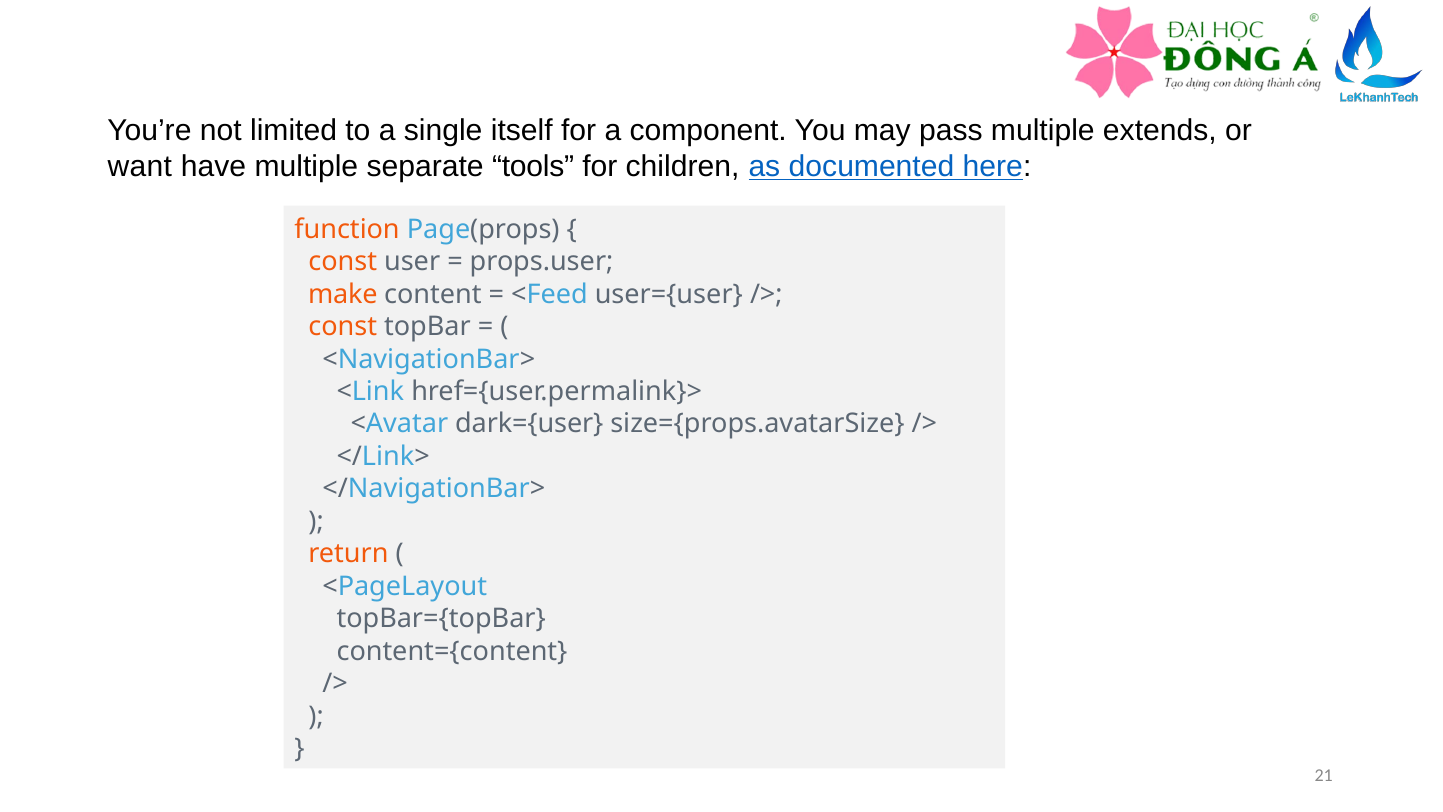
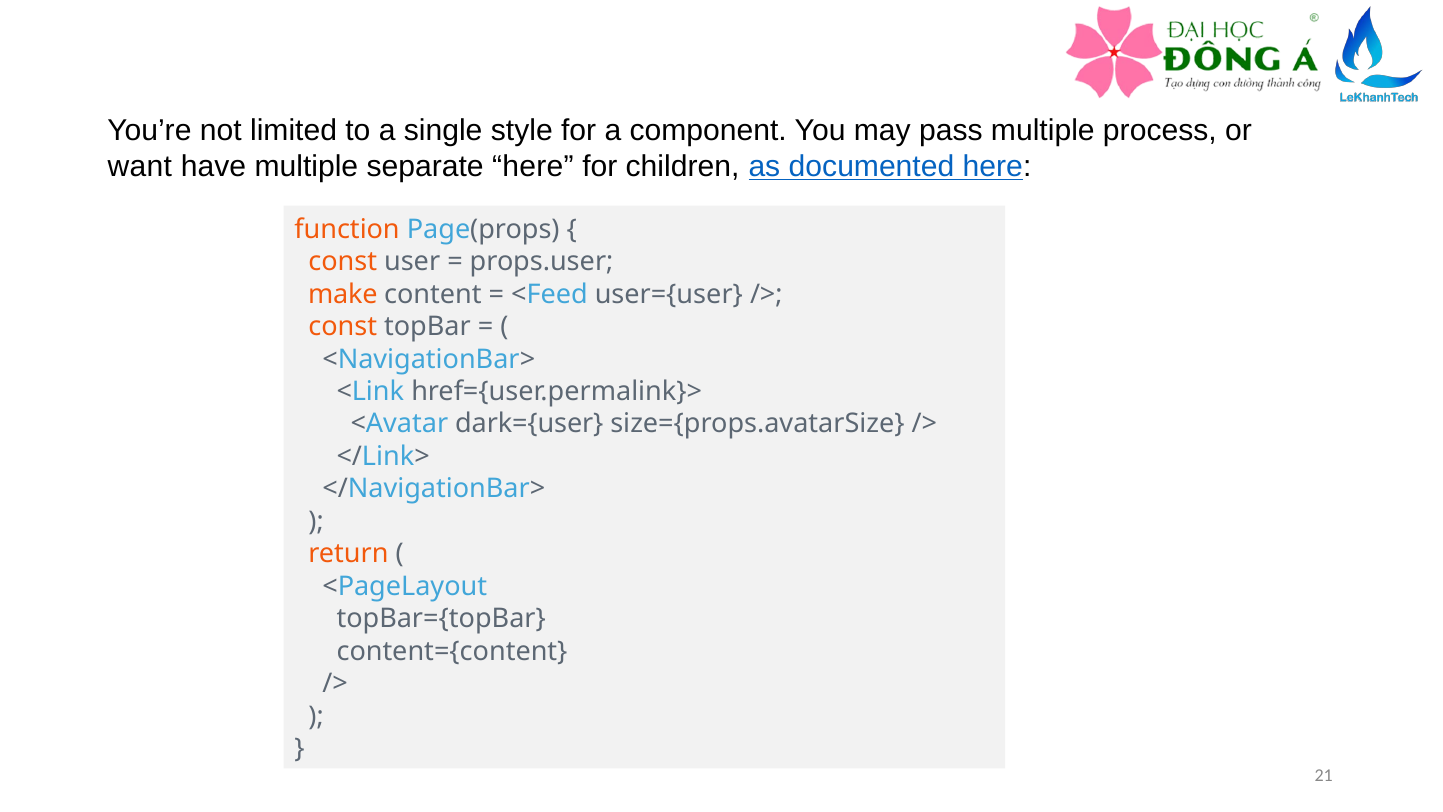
itself: itself -> style
extends: extends -> process
separate tools: tools -> here
